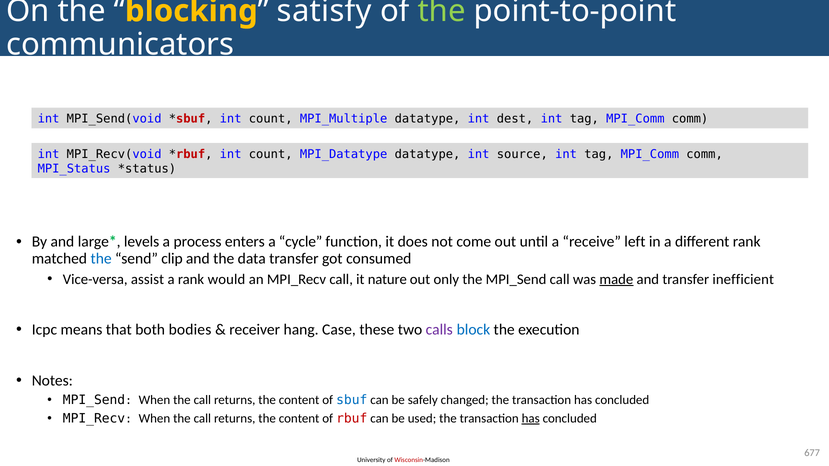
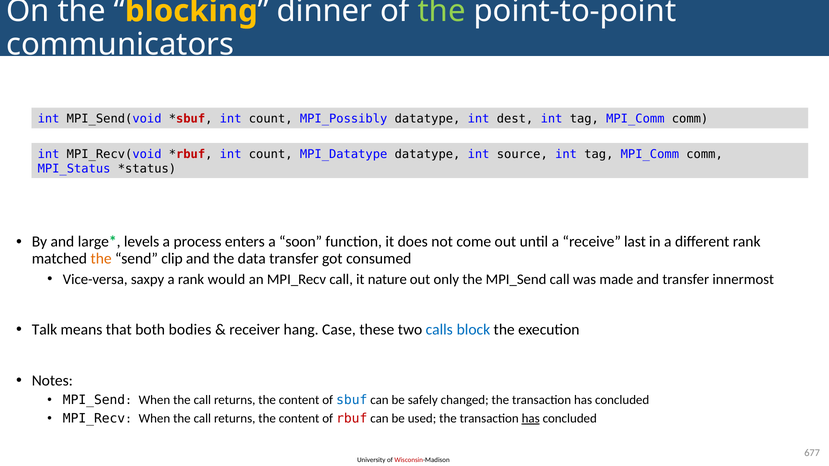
satisfy: satisfy -> dinner
MPI_Multiple: MPI_Multiple -> MPI_Possibly
cycle: cycle -> soon
left: left -> last
the at (101, 259) colour: blue -> orange
assist: assist -> saxpy
made underline: present -> none
inefficient: inefficient -> innermost
Icpc: Icpc -> Talk
calls colour: purple -> blue
